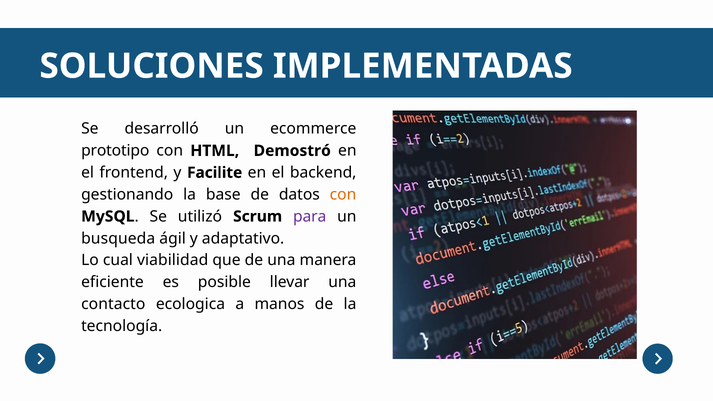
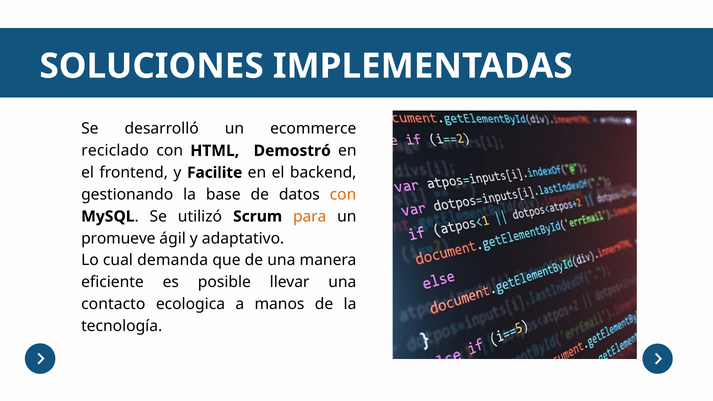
prototipo: prototipo -> reciclado
para colour: purple -> orange
busqueda: busqueda -> promueve
viabilidad: viabilidad -> demanda
